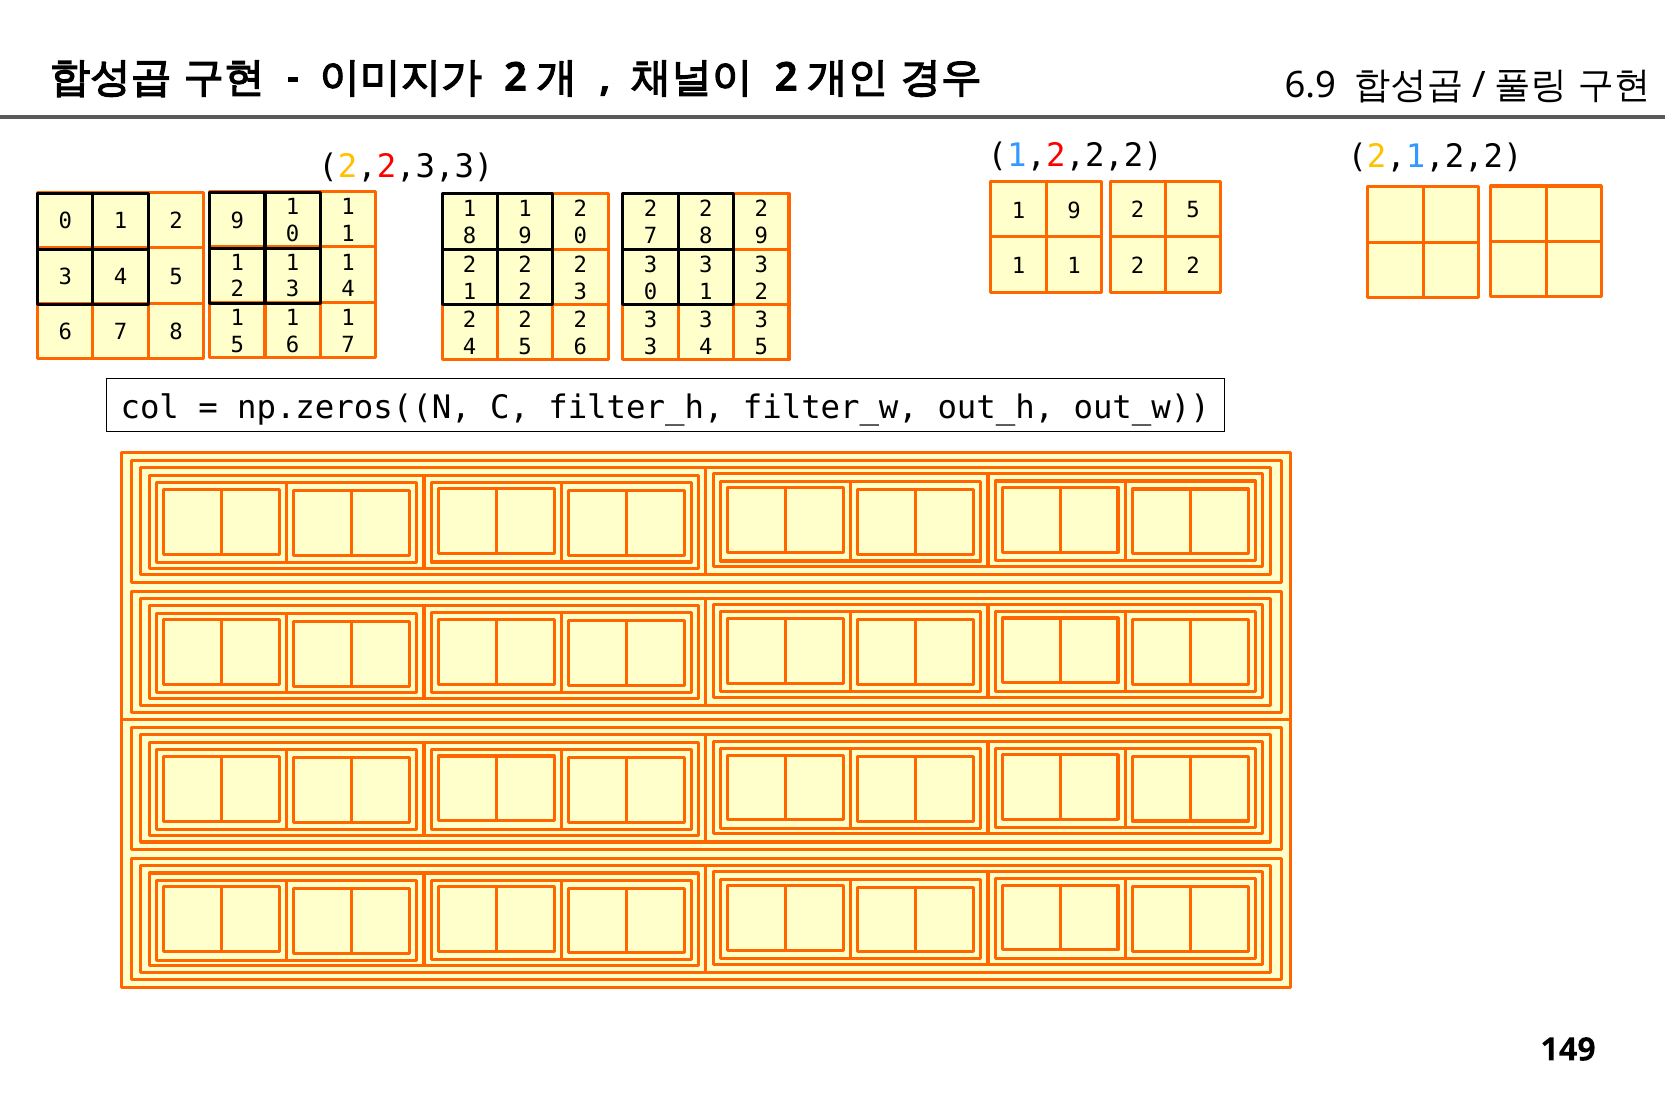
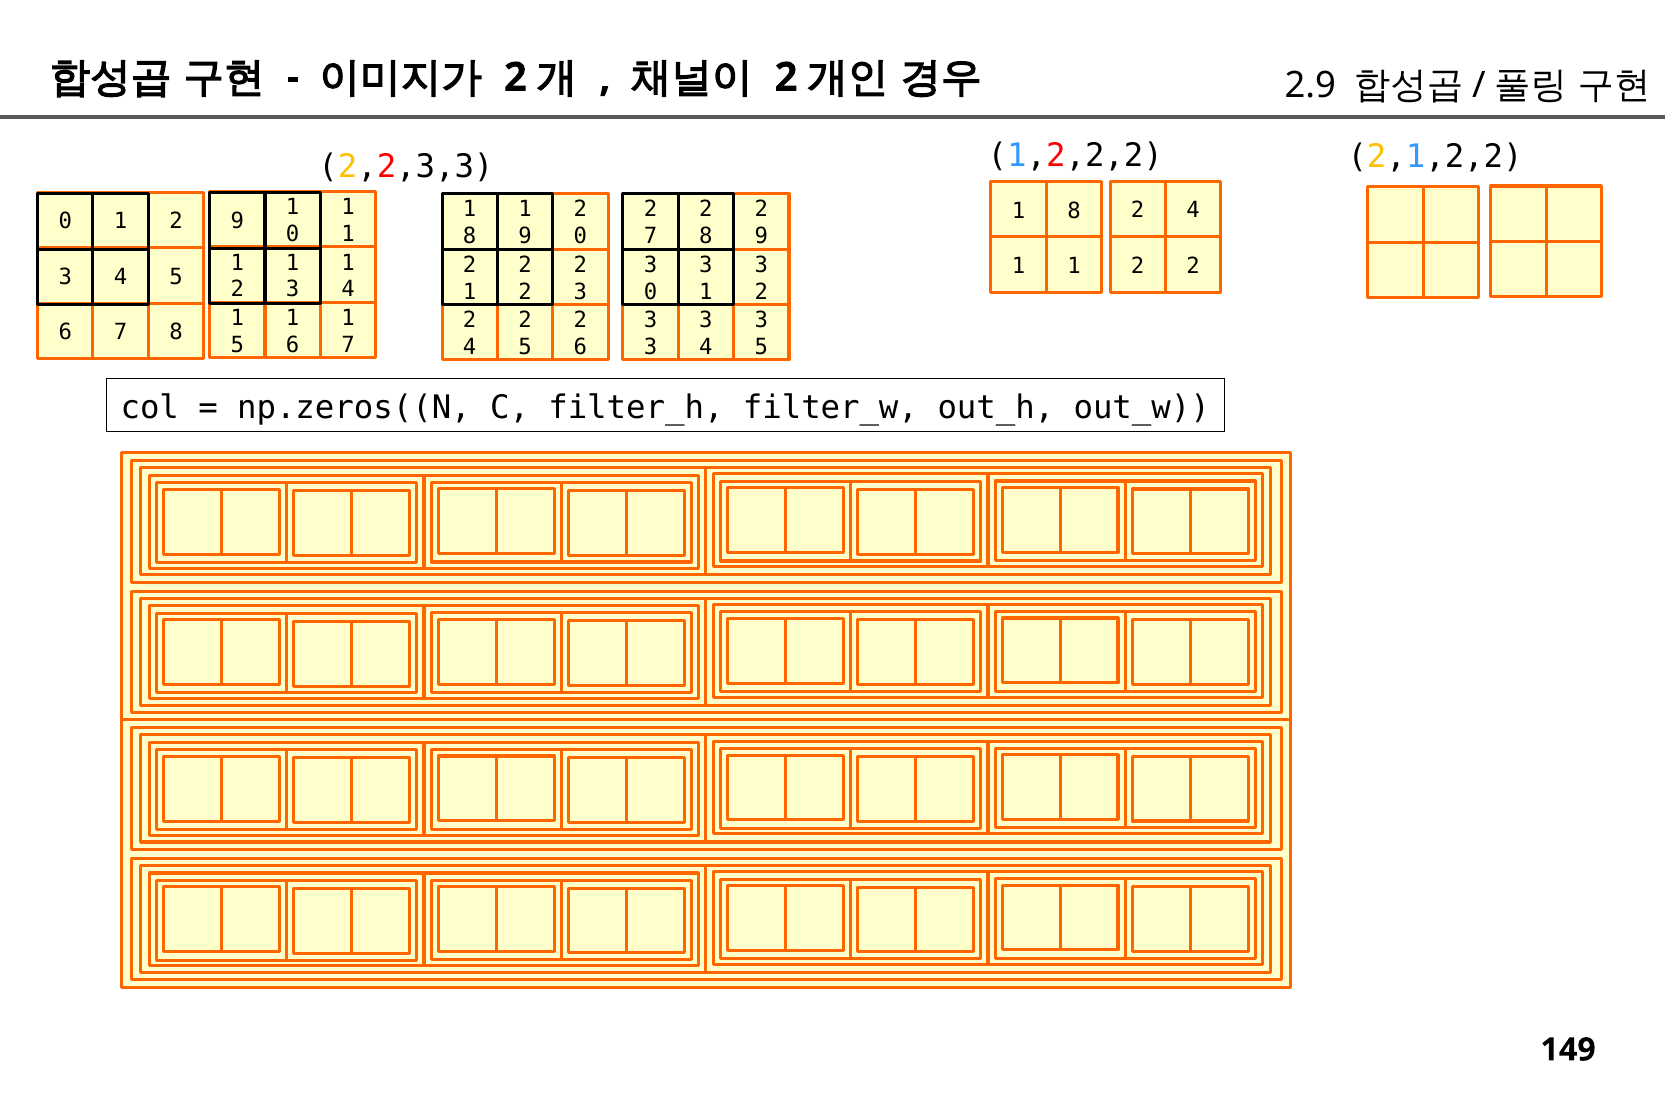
6.9: 6.9 -> 2.9
5 at (1193, 210): 5 -> 4
9 at (1074, 211): 9 -> 8
